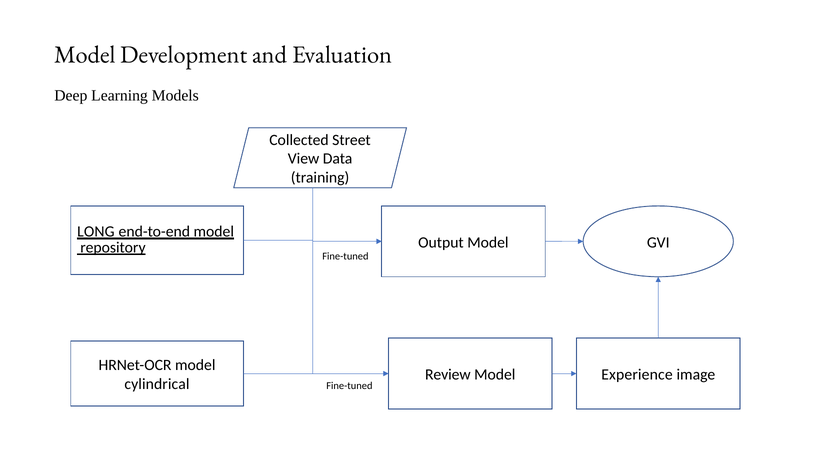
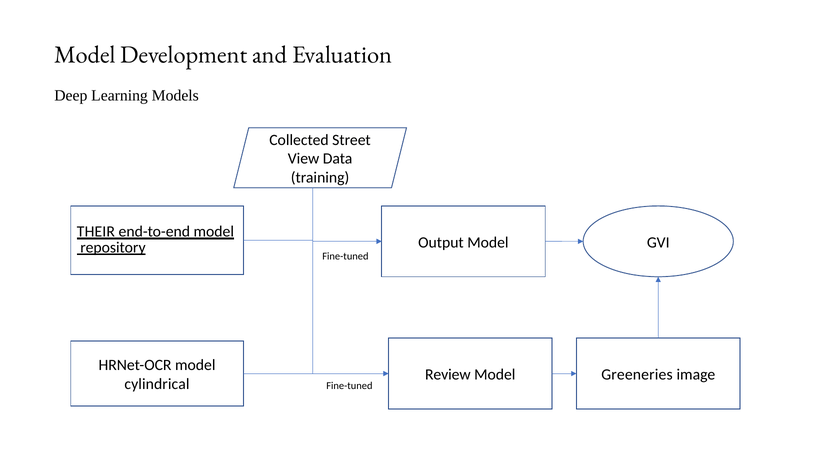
LONG: LONG -> THEIR
Experience: Experience -> Greeneries
